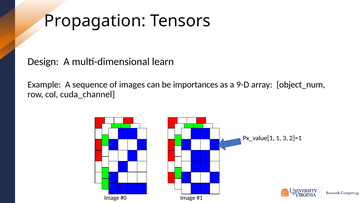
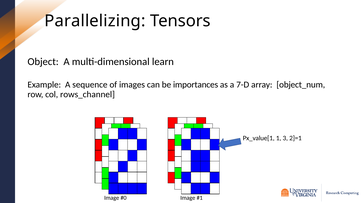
Propagation: Propagation -> Parallelizing
Design: Design -> Object
9-D: 9-D -> 7-D
cuda_channel: cuda_channel -> rows_channel
